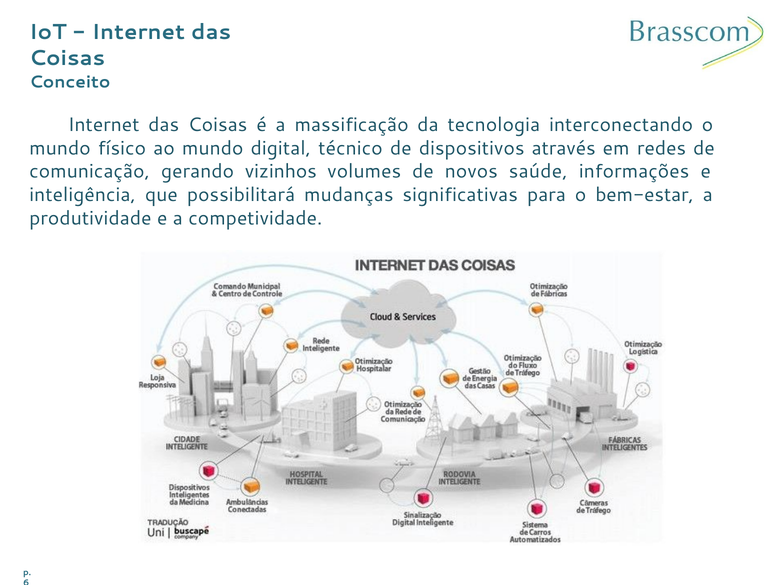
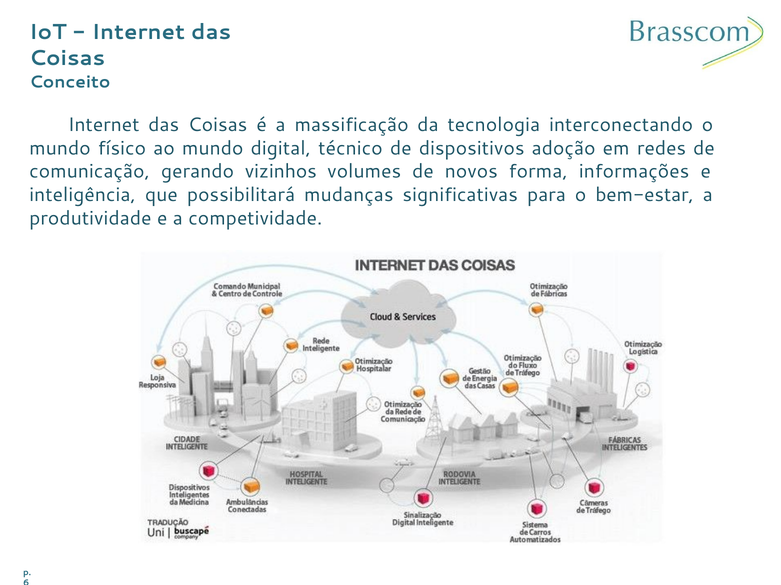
através: através -> adoção
saúde: saúde -> forma
